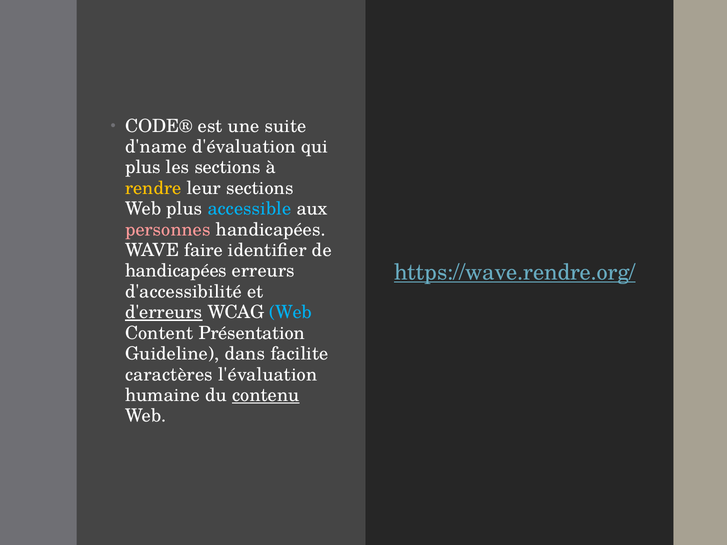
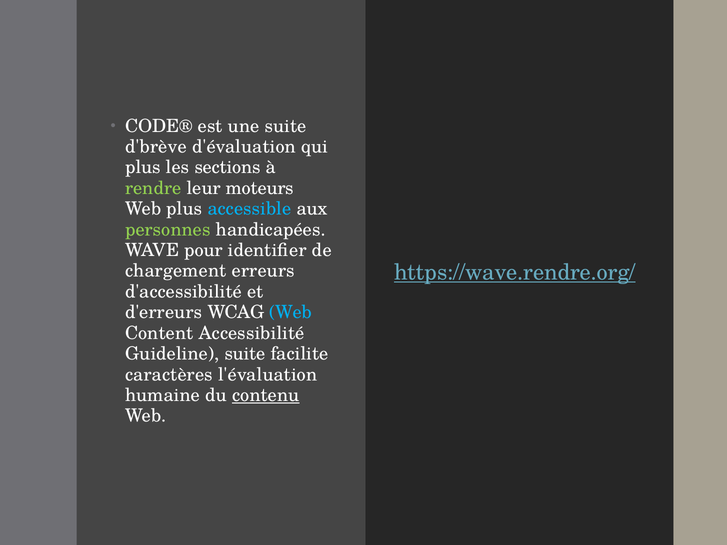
d'name: d'name -> d'brève
rendre colour: yellow -> light green
leur sections: sections -> moteurs
personnes colour: pink -> light green
faire: faire -> pour
handicapées at (176, 271): handicapées -> chargement
d'erreurs underline: present -> none
Présentation: Présentation -> Accessibilité
Guideline dans: dans -> suite
